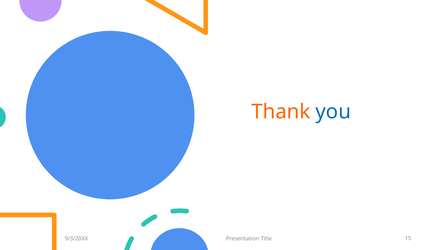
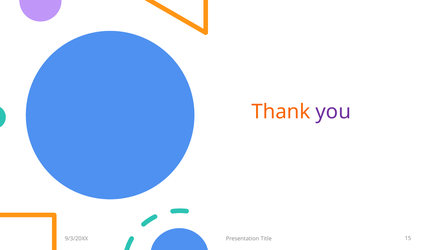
you colour: blue -> purple
